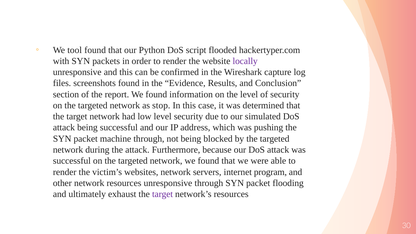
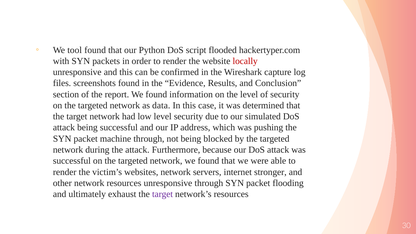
locally colour: purple -> red
stop: stop -> data
program: program -> stronger
